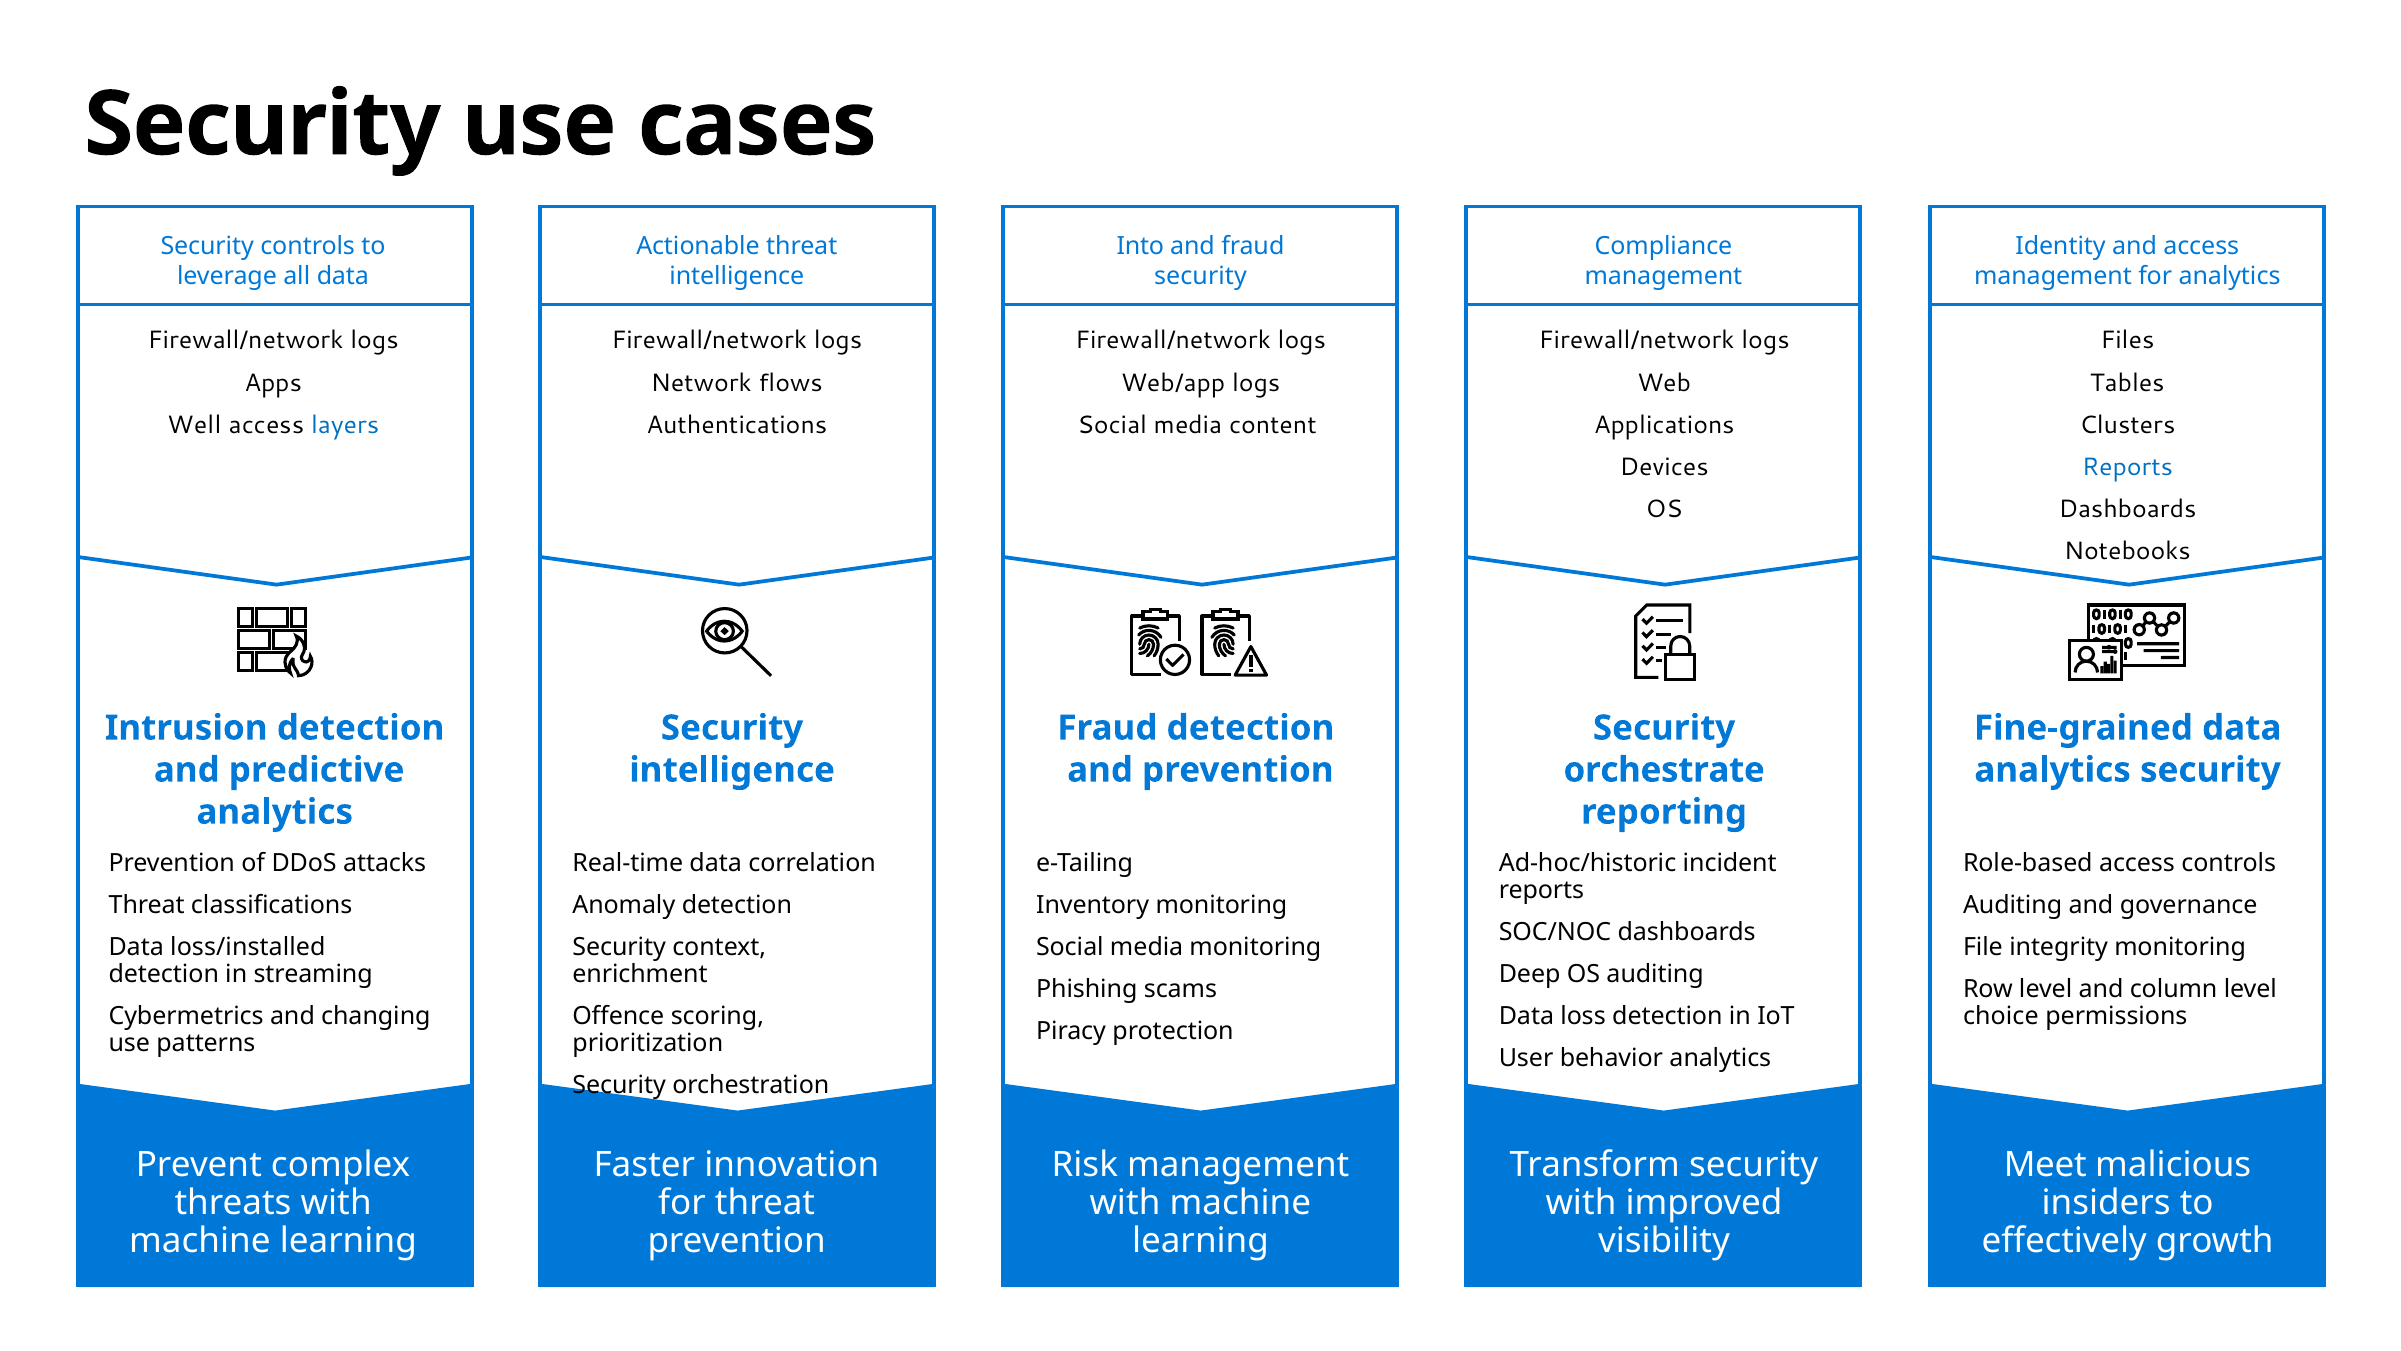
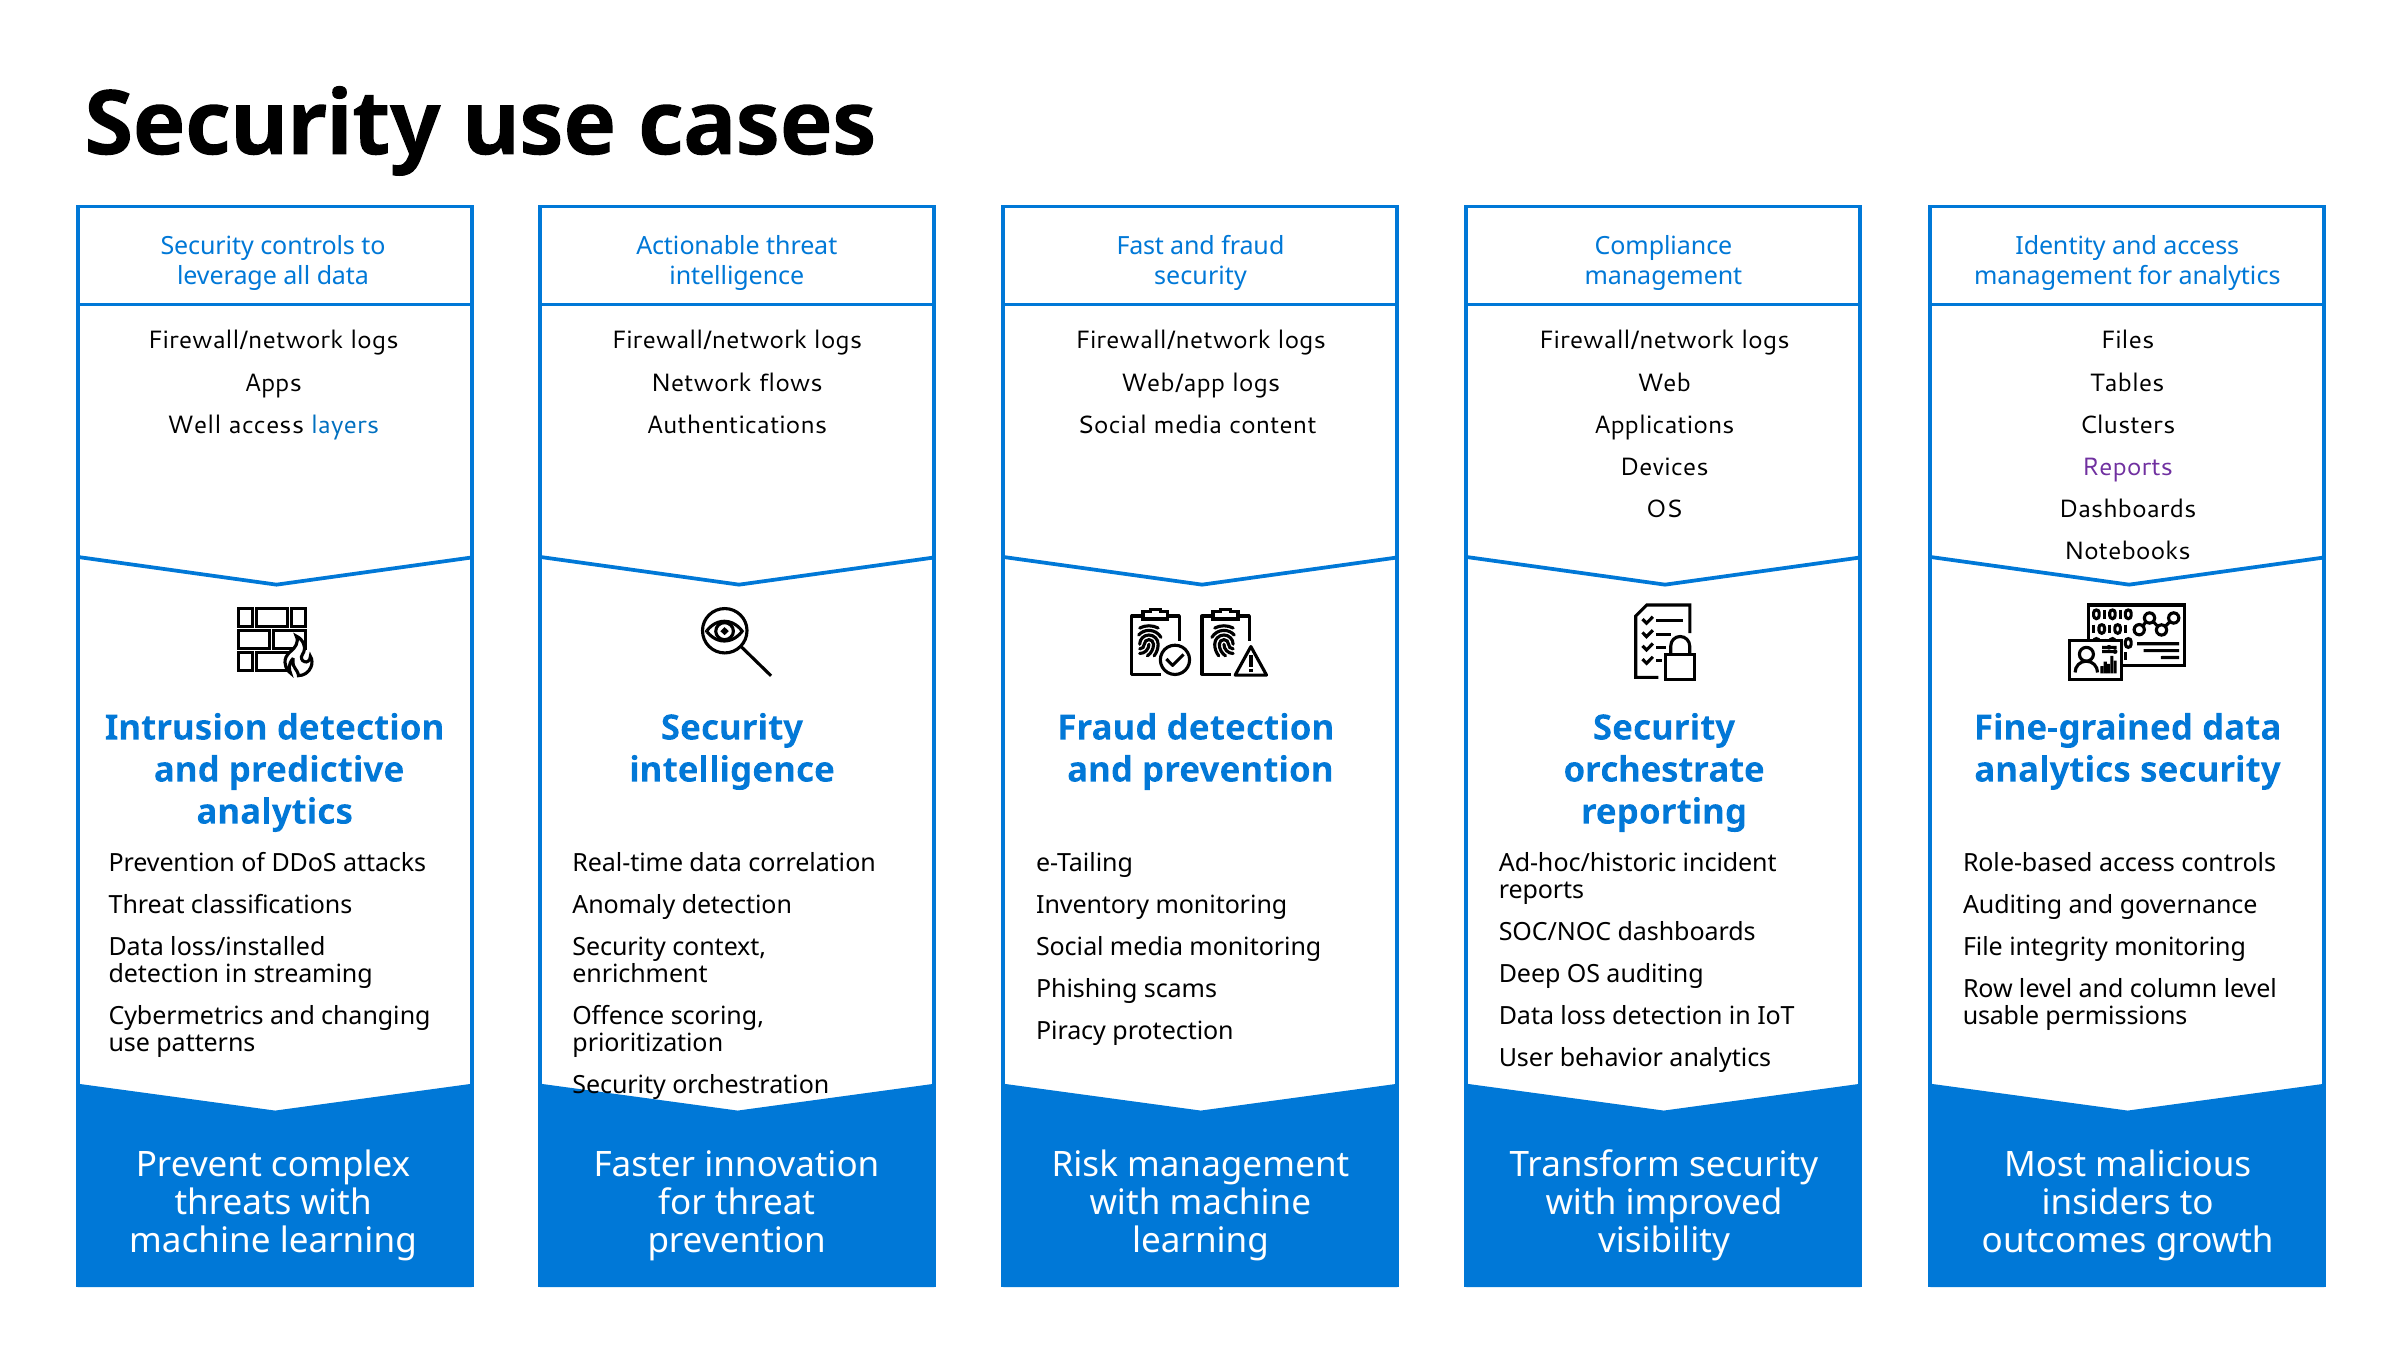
Into: Into -> Fast
Reports at (2127, 467) colour: blue -> purple
choice: choice -> usable
Meet: Meet -> Most
effectively: effectively -> outcomes
